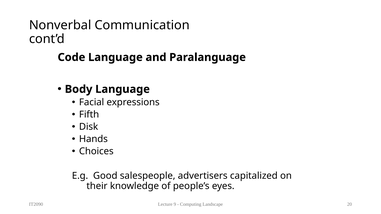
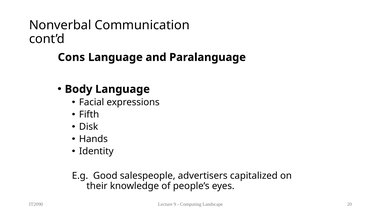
Code: Code -> Cons
Choices: Choices -> Identity
